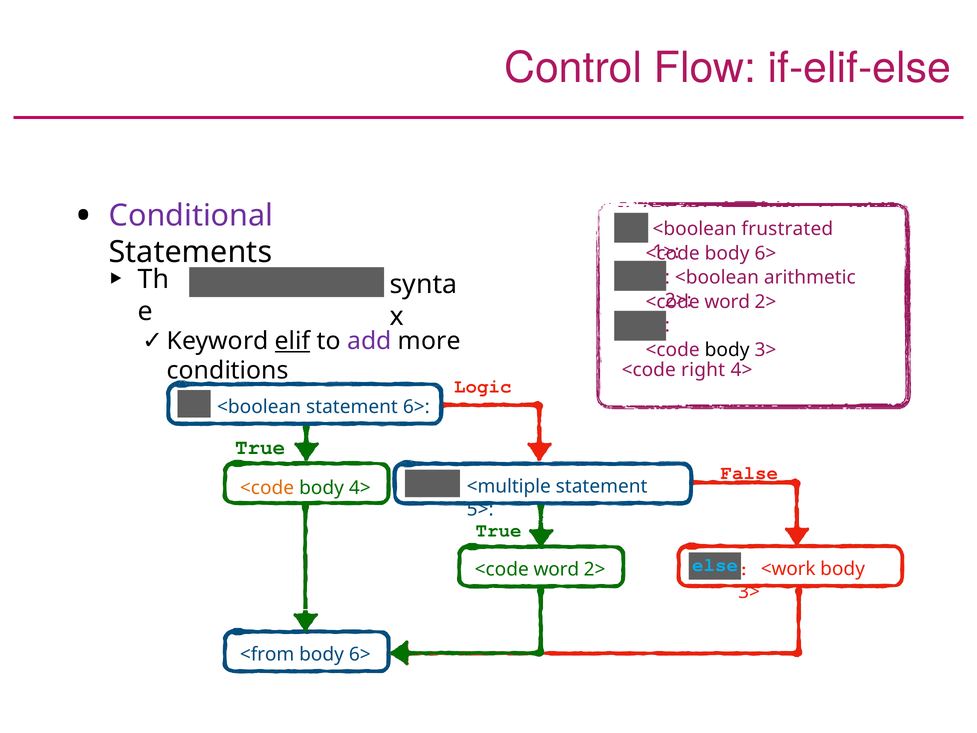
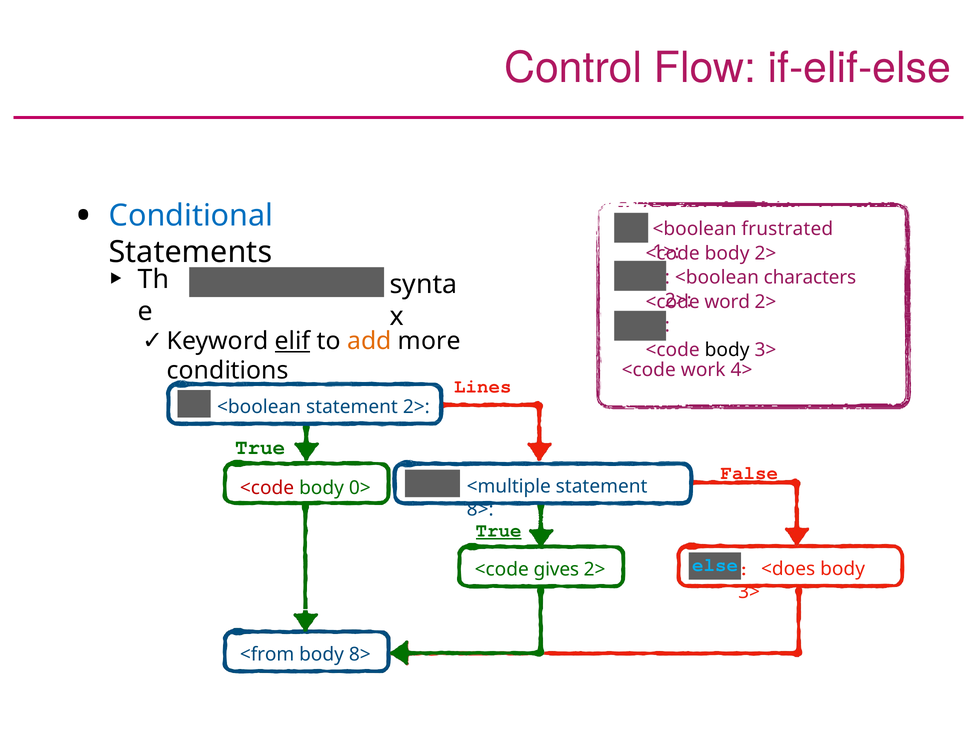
Conditional colour: purple -> blue
6> at (765, 253): 6> -> 2>
arithmetic: arithmetic -> characters
add colour: purple -> orange
right: right -> work
Logic: Logic -> Lines
statement 6>: 6> -> 2>
<code at (267, 488) colour: orange -> red
body 4>: 4> -> 0>
5> at (480, 509): 5> -> 8>
True at (499, 530) underline: none -> present
<work: <work -> <does
word at (556, 569): word -> gives
6> at (360, 654): 6> -> 8>
